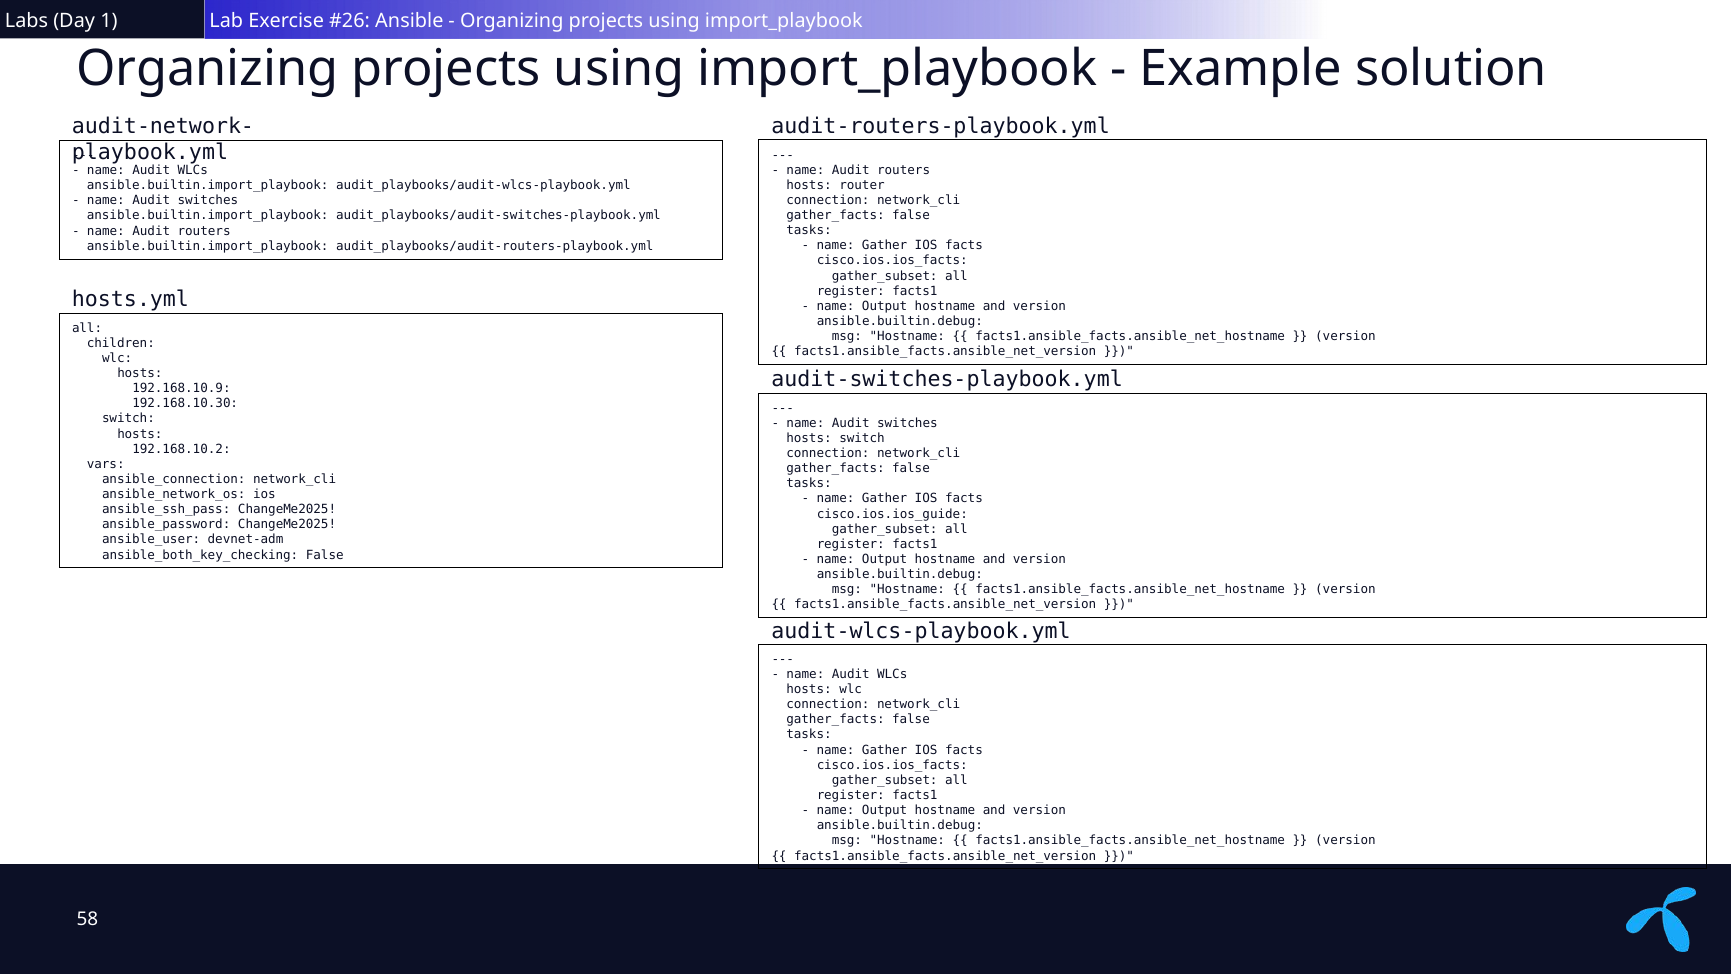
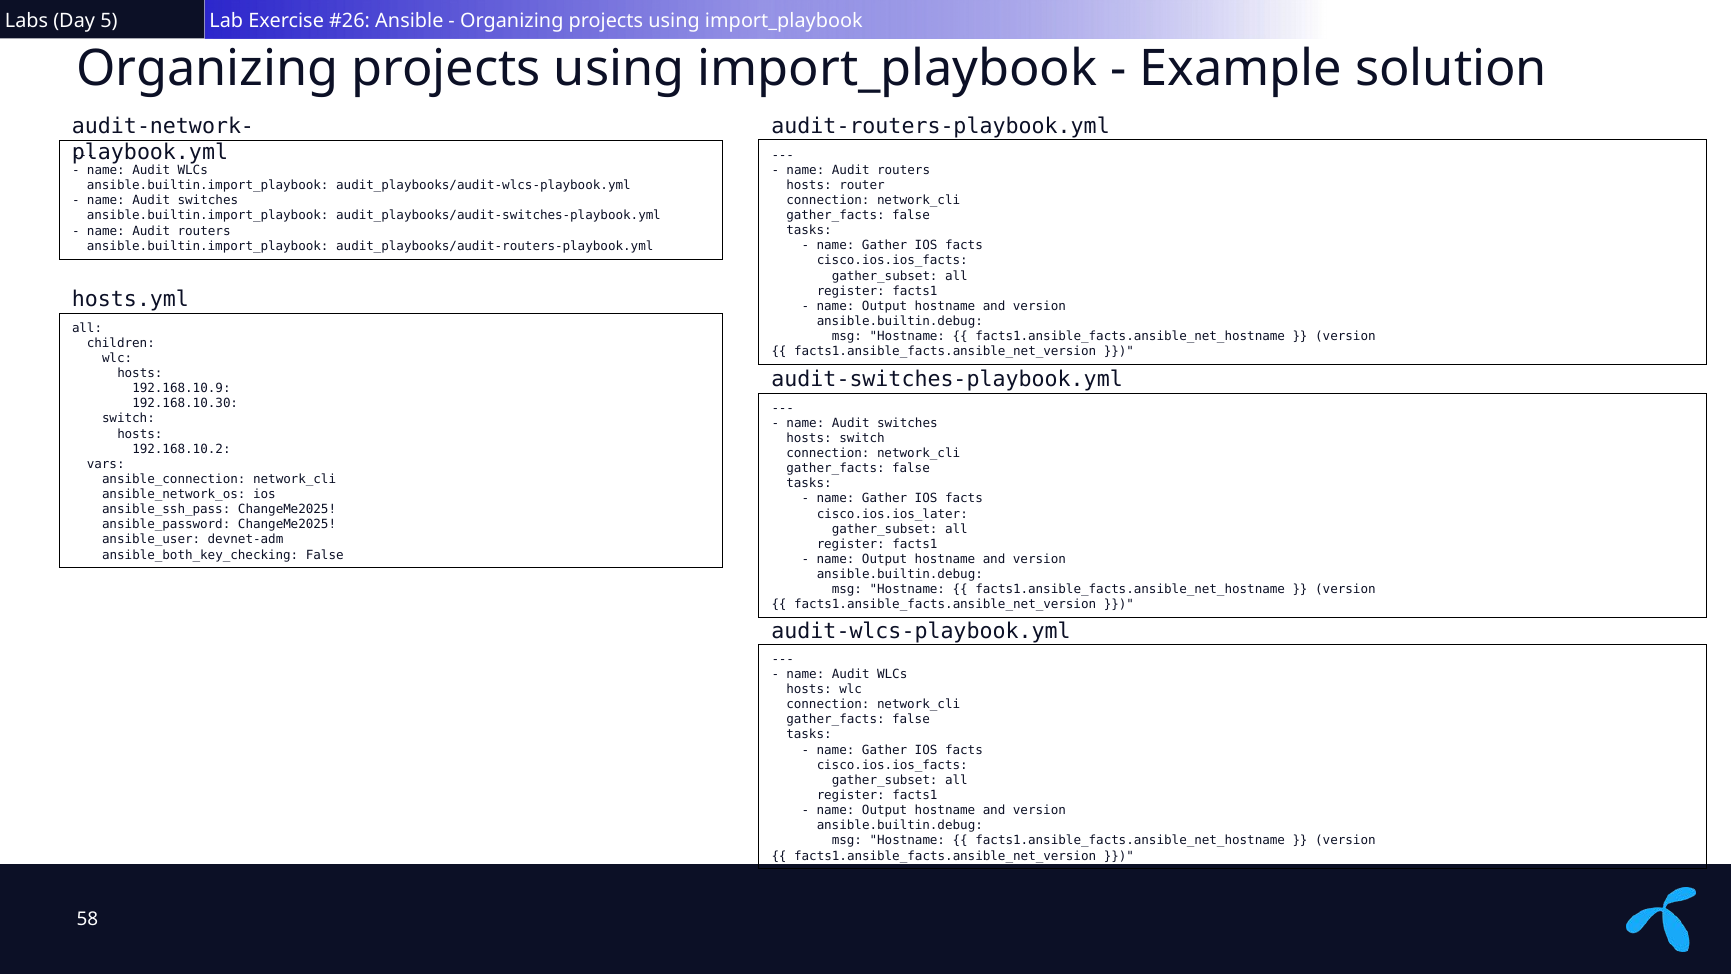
1: 1 -> 5
cisco.ios.ios_guide: cisco.ios.ios_guide -> cisco.ios.ios_later
